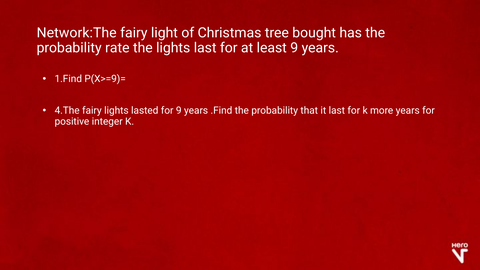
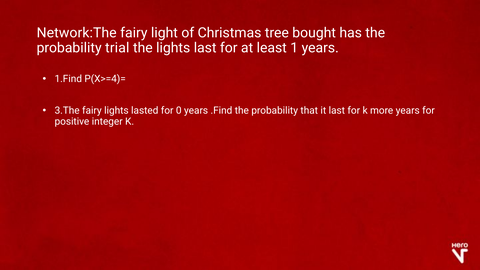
rate: rate -> trial
least 9: 9 -> 1
P(X>=9)=: P(X>=9)= -> P(X>=4)=
4.The: 4.The -> 3.The
for 9: 9 -> 0
